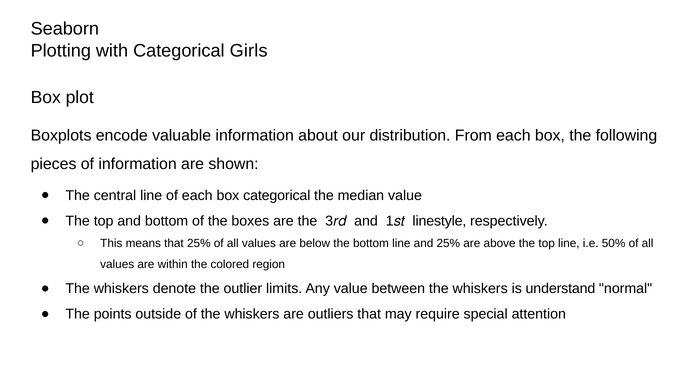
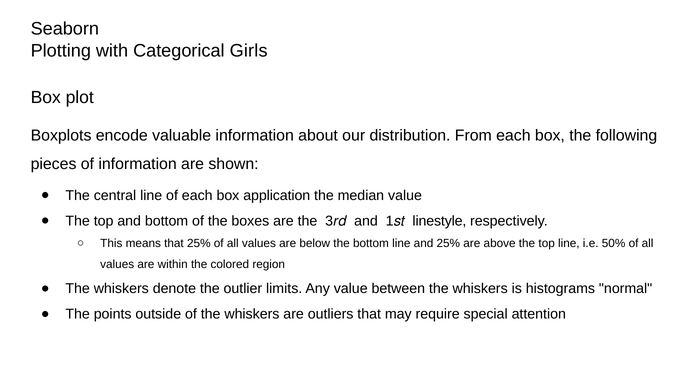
box categorical: categorical -> application
understand: understand -> histograms
